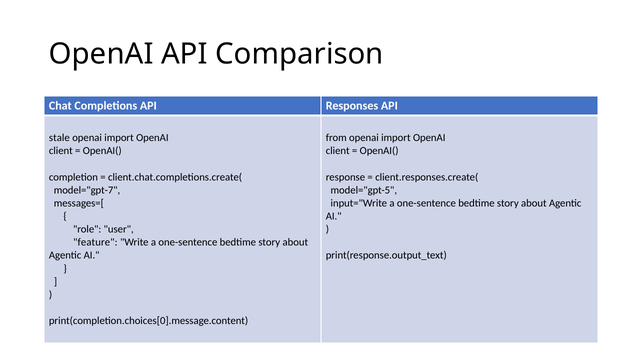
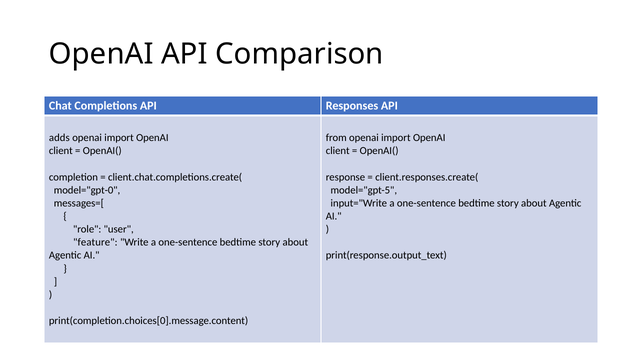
stale: stale -> adds
model="gpt-7: model="gpt-7 -> model="gpt-0
